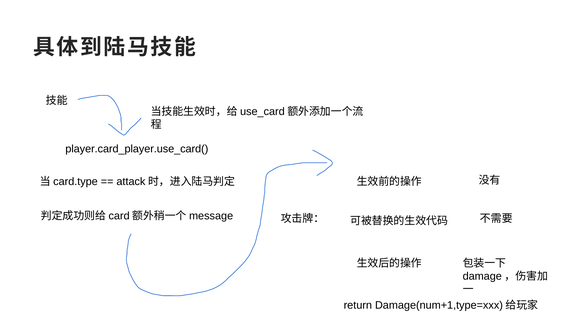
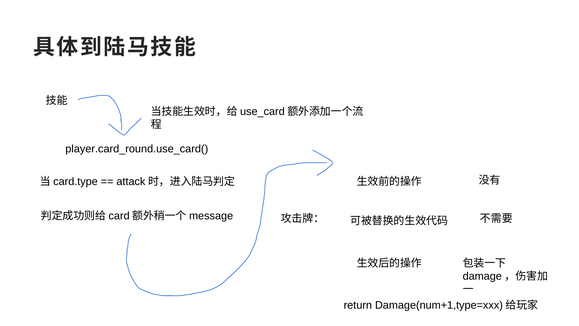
player.card_player.use_card(: player.card_player.use_card( -> player.card_round.use_card(
